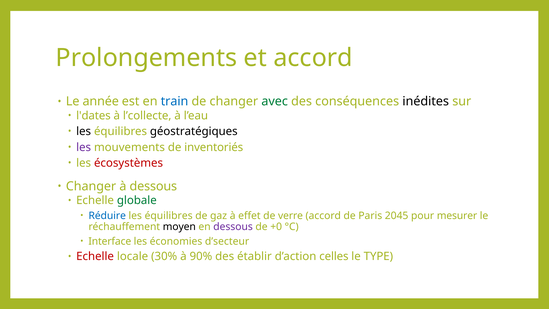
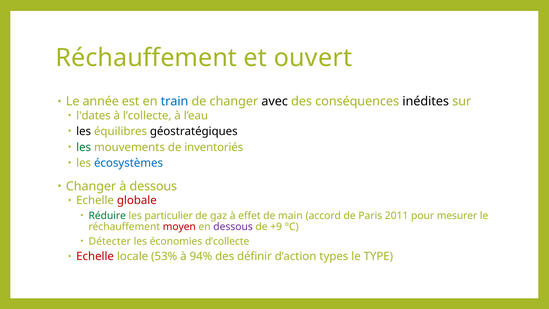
Prolongements at (146, 58): Prolongements -> Réchauffement
et accord: accord -> ouvert
avec colour: green -> black
les at (84, 147) colour: purple -> green
écosystèmes colour: red -> blue
globale colour: green -> red
Réduire colour: blue -> green
équilibres at (169, 216): équilibres -> particulier
verre: verre -> main
2045: 2045 -> 2011
moyen colour: black -> red
+0: +0 -> +9
Interface: Interface -> Détecter
d’secteur: d’secteur -> d’collecte
30%: 30% -> 53%
90%: 90% -> 94%
établir: établir -> définir
celles: celles -> types
